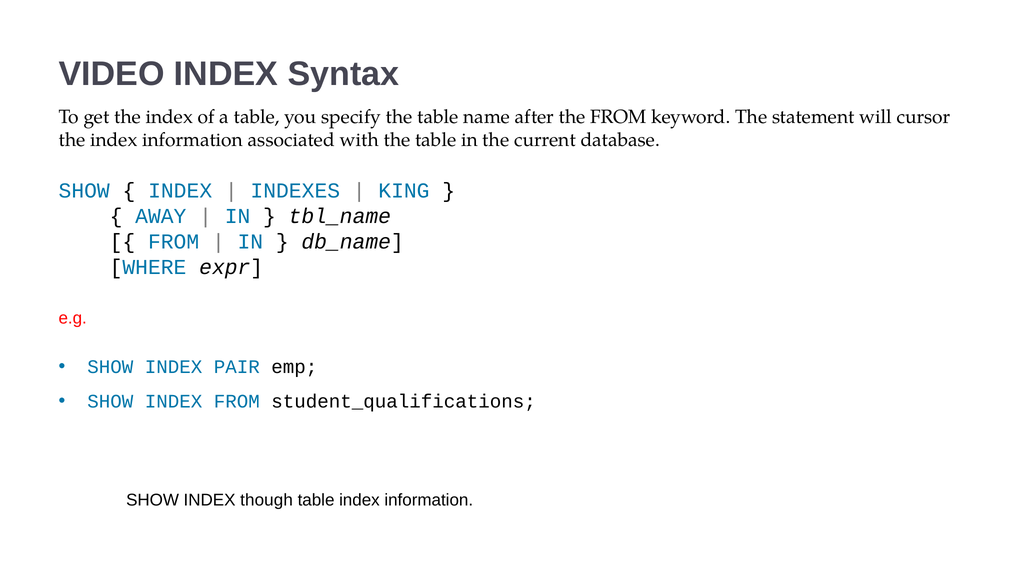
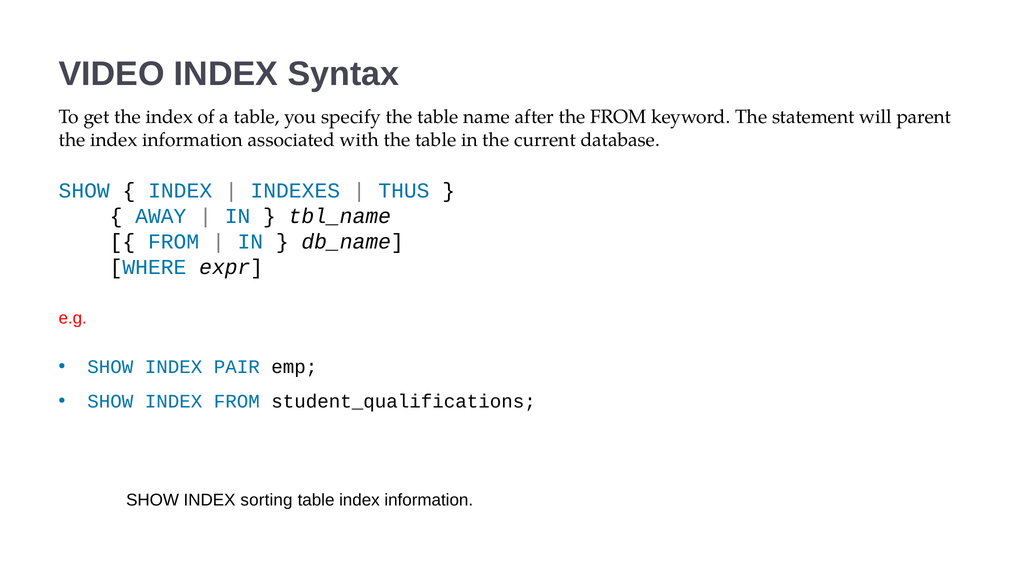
cursor: cursor -> parent
KING: KING -> THUS
though: though -> sorting
